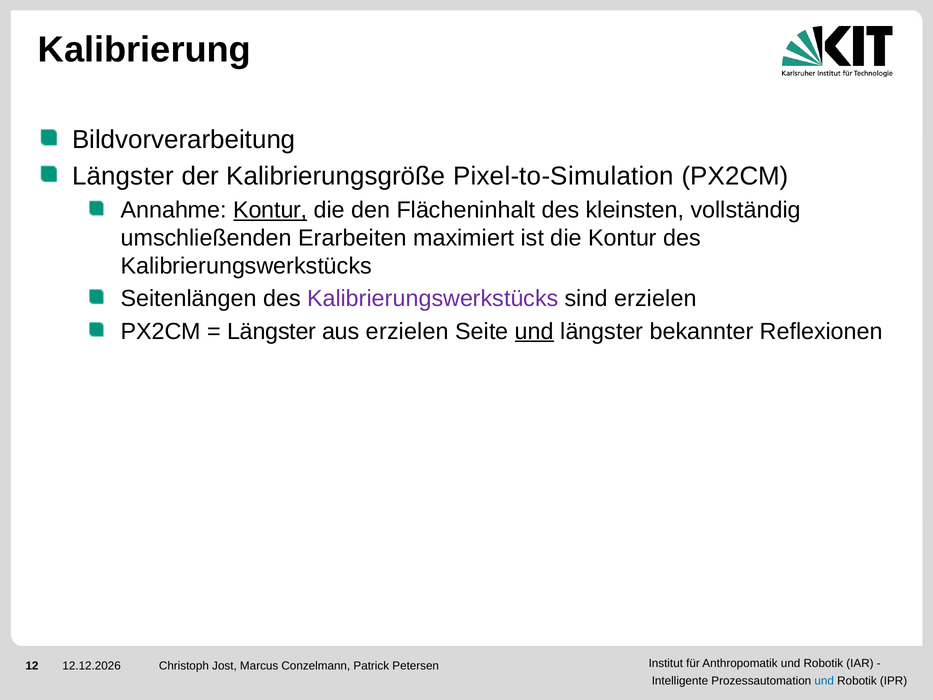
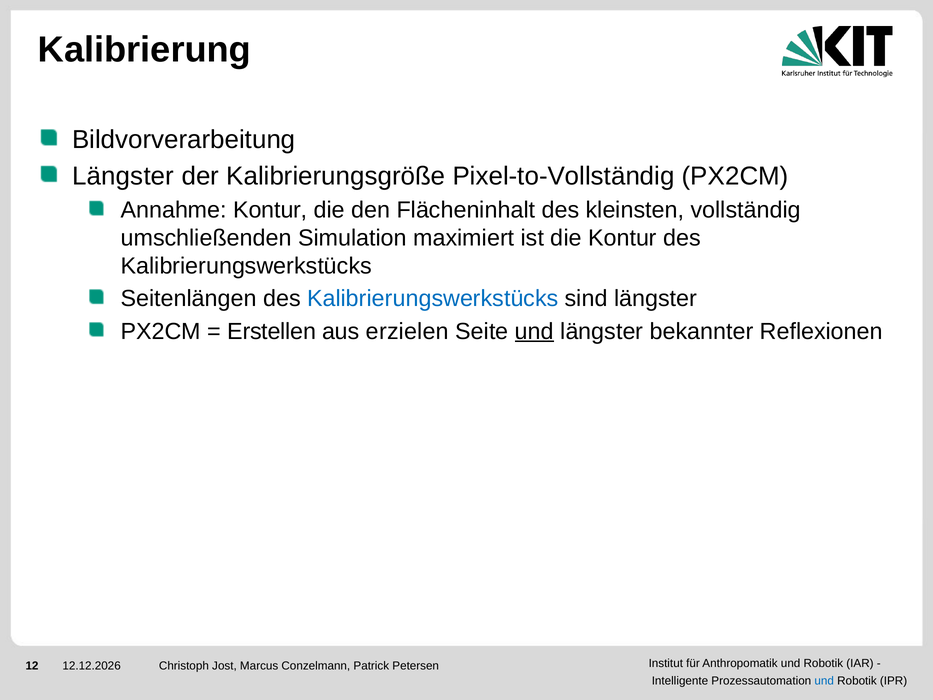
Pixel-to-Simulation: Pixel-to-Simulation -> Pixel-to-Vollständig
Kontur at (270, 210) underline: present -> none
Erarbeiten: Erarbeiten -> Simulation
Kalibrierungswerkstücks at (433, 299) colour: purple -> blue
sind erzielen: erzielen -> längster
Längster at (272, 331): Längster -> Erstellen
